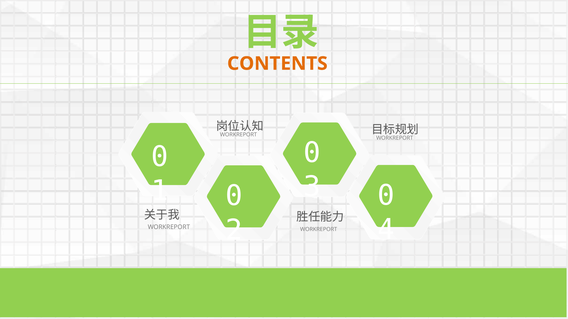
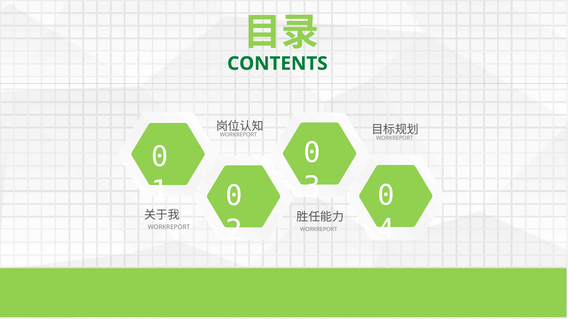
CONTENTS colour: orange -> green
